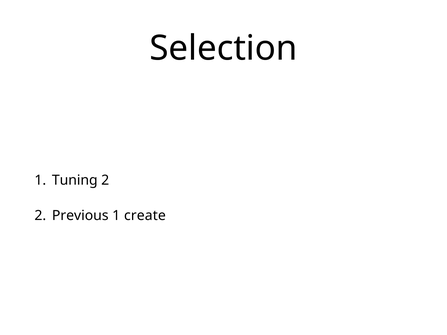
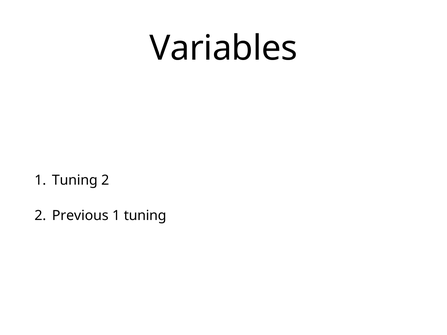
Selection: Selection -> Variables
create at (145, 216): create -> tuning
